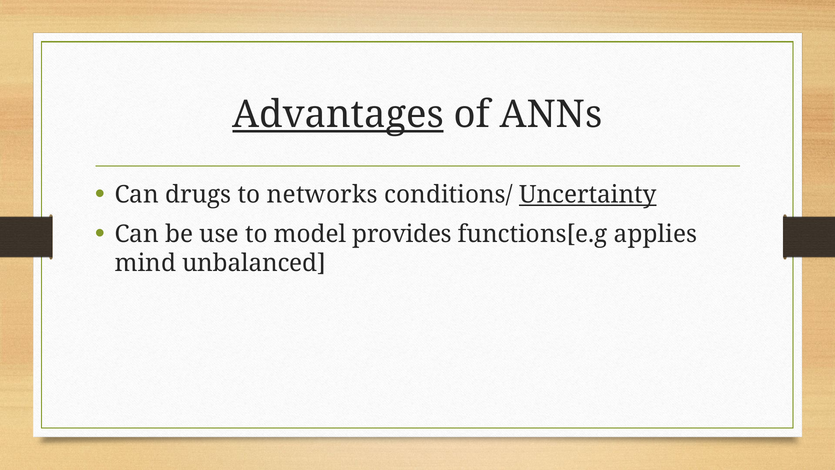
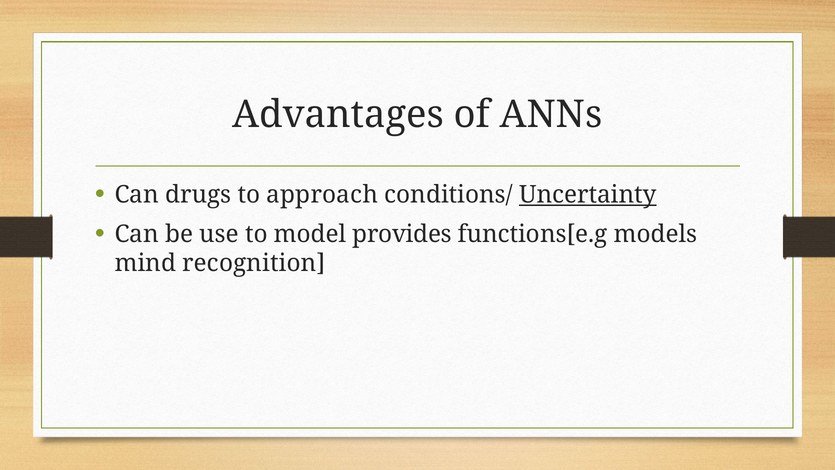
Advantages underline: present -> none
networks: networks -> approach
applies: applies -> models
unbalanced: unbalanced -> recognition
